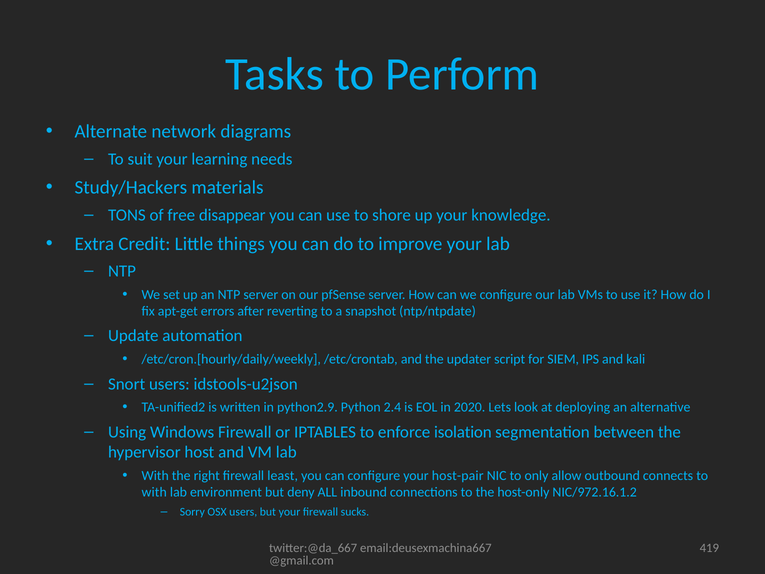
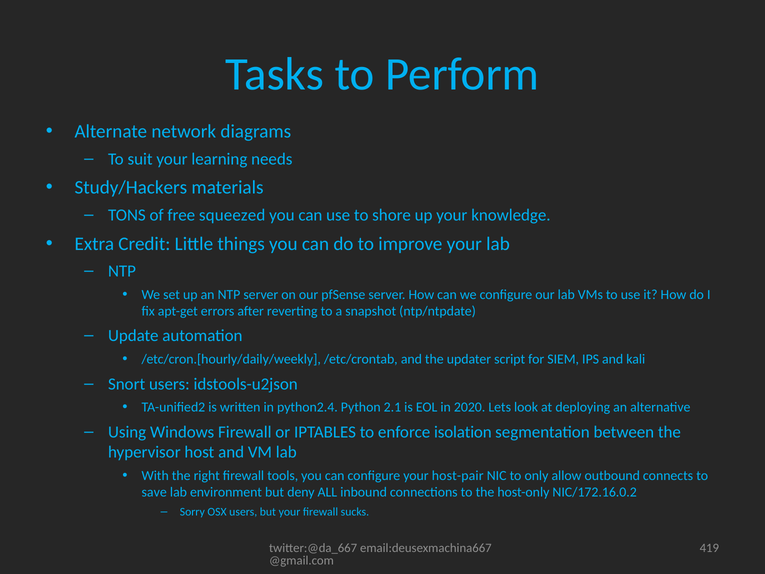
disappear: disappear -> squeezed
python2.9: python2.9 -> python2.4
2.4: 2.4 -> 2.1
least: least -> tools
with at (154, 492): with -> save
NIC/972.16.1.2: NIC/972.16.1.2 -> NIC/172.16.0.2
